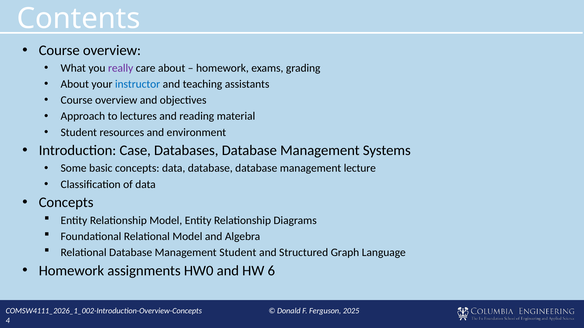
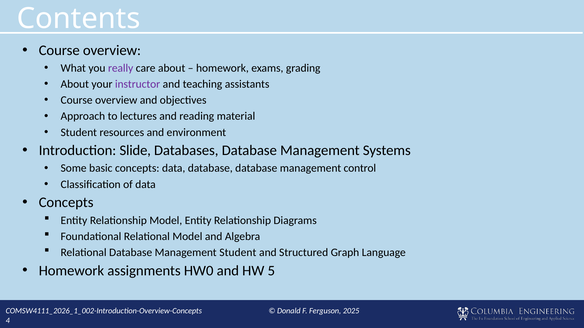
instructor colour: blue -> purple
Case: Case -> Slide
lecture: lecture -> control
6: 6 -> 5
